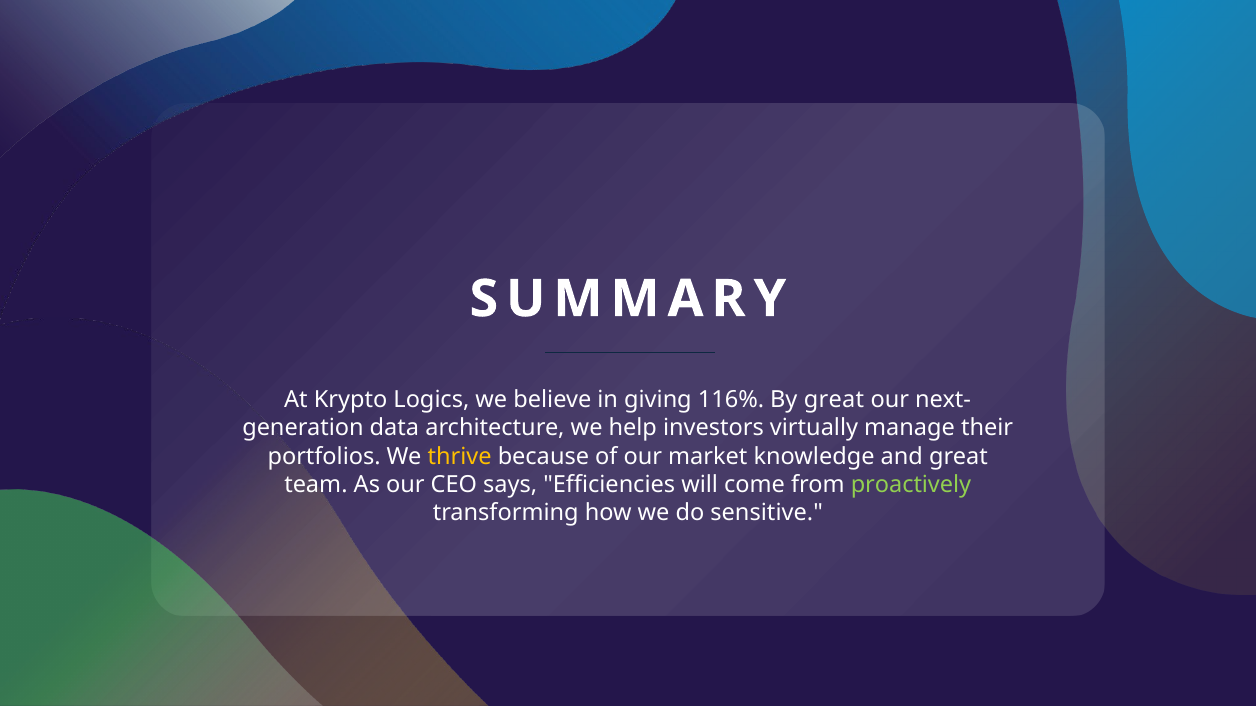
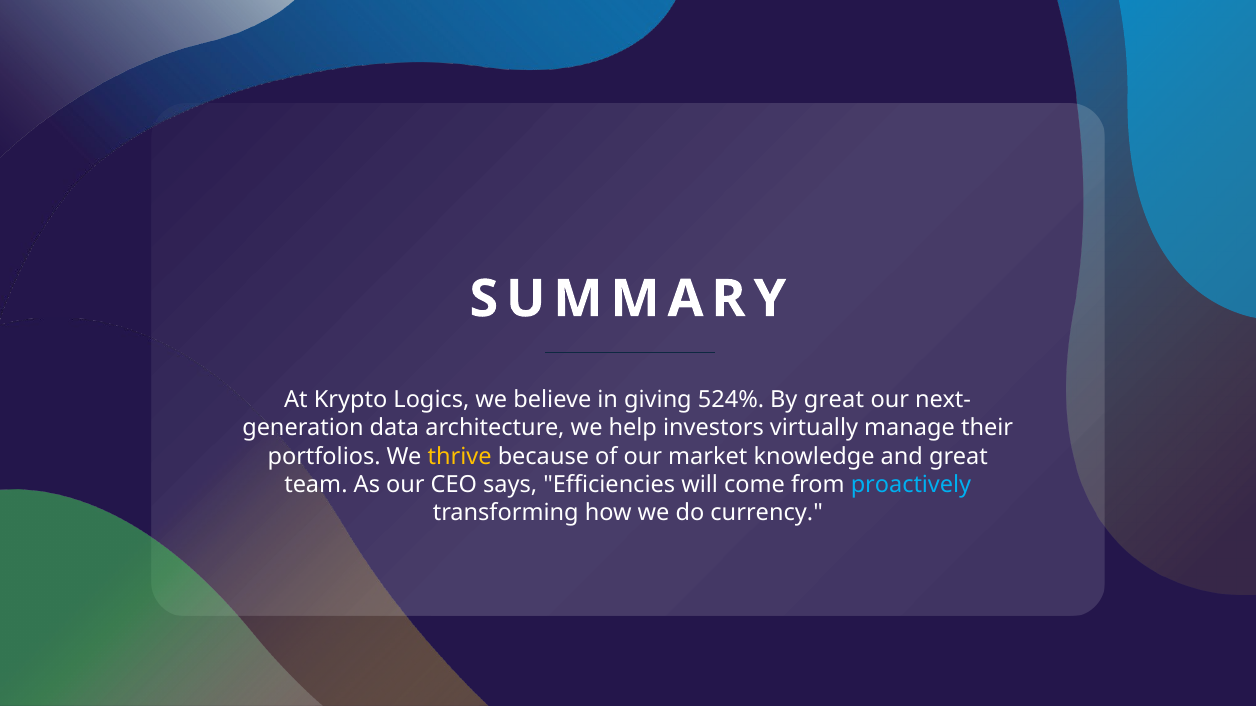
116%: 116% -> 524%
proactively colour: light green -> light blue
sensitive: sensitive -> currency
